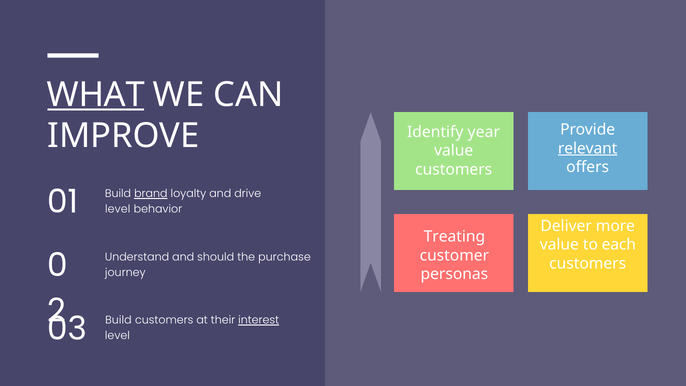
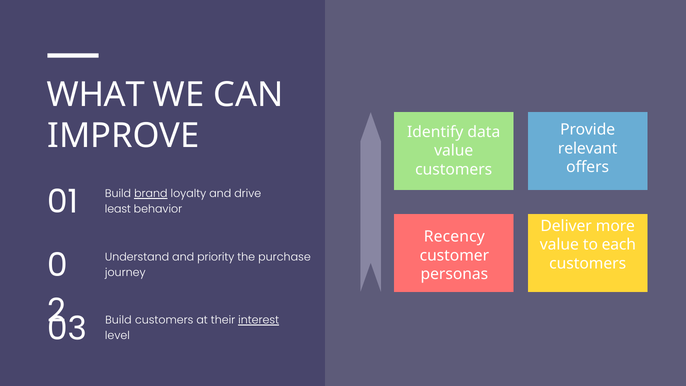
WHAT underline: present -> none
year: year -> data
relevant underline: present -> none
level at (118, 209): level -> least
Treating: Treating -> Recency
should: should -> priority
